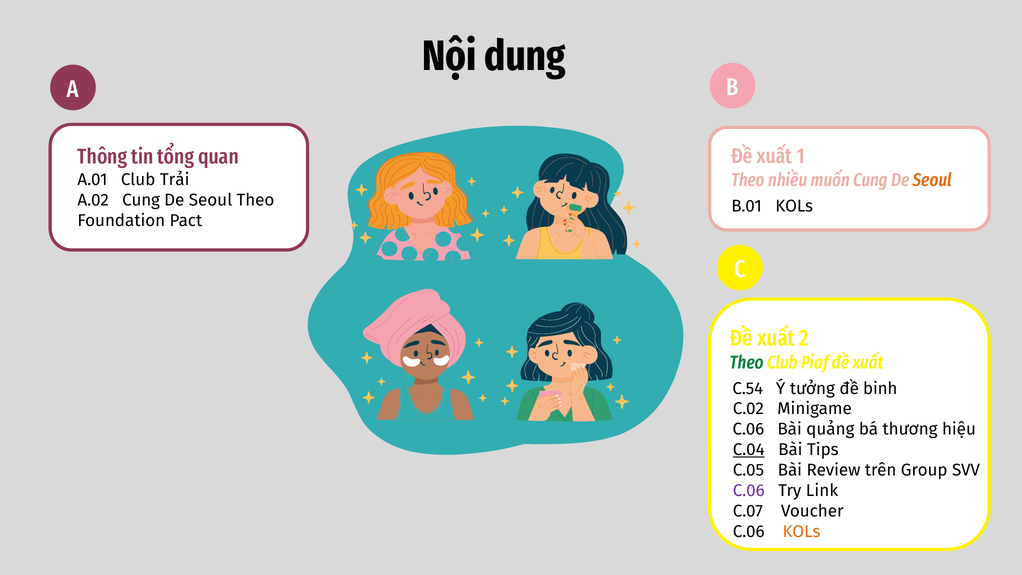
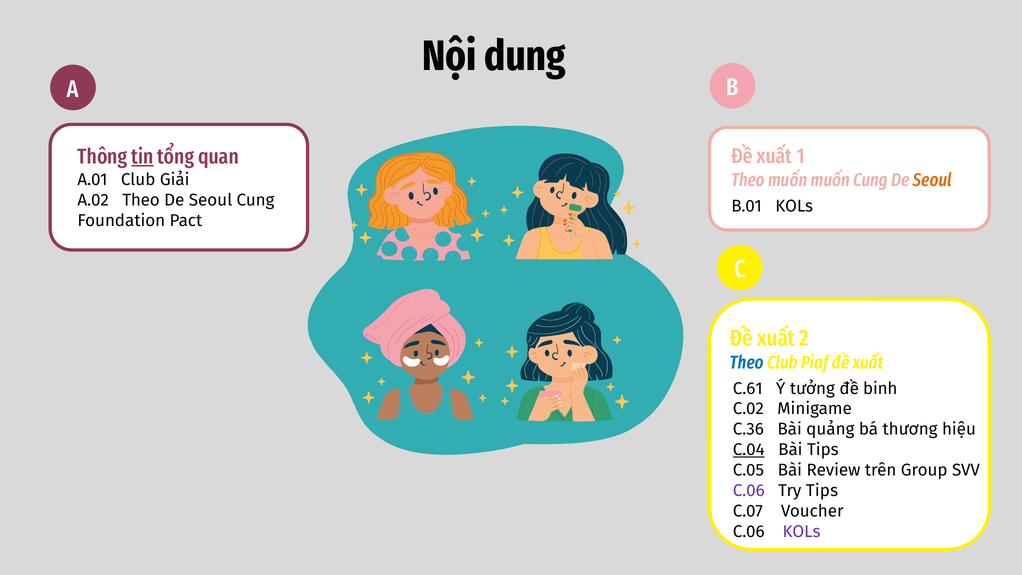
tin underline: none -> present
Theo nhiều: nhiều -> muốn
Trải: Trải -> Giải
A.02 Cung: Cung -> Theo
Seoul Theo: Theo -> Cung
Theo at (747, 363) colour: green -> blue
C.54: C.54 -> C.61
C.06 at (748, 429): C.06 -> C.36
Try Link: Link -> Tips
KOLs at (802, 531) colour: orange -> purple
